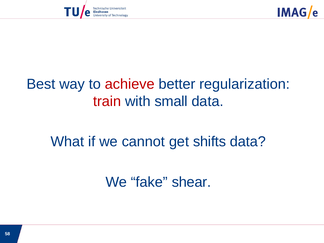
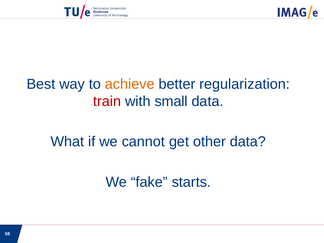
achieve colour: red -> orange
shifts: shifts -> other
shear: shear -> starts
